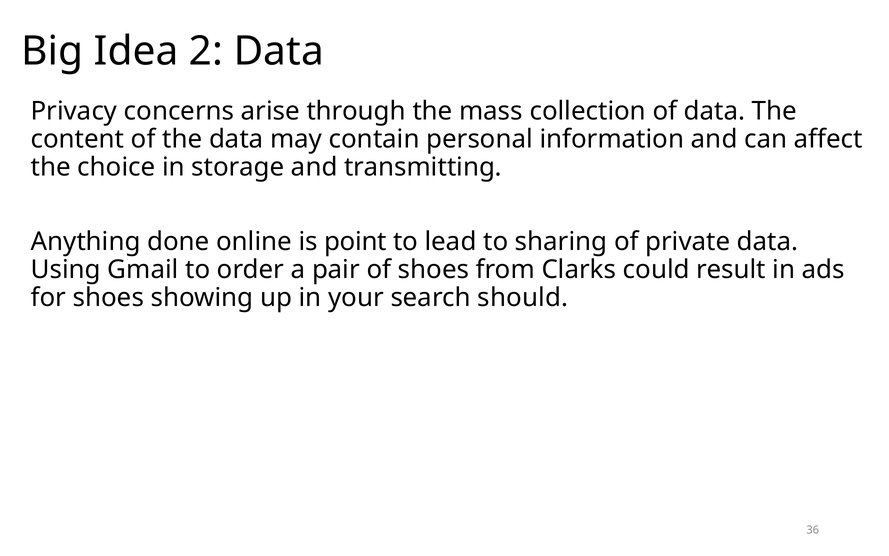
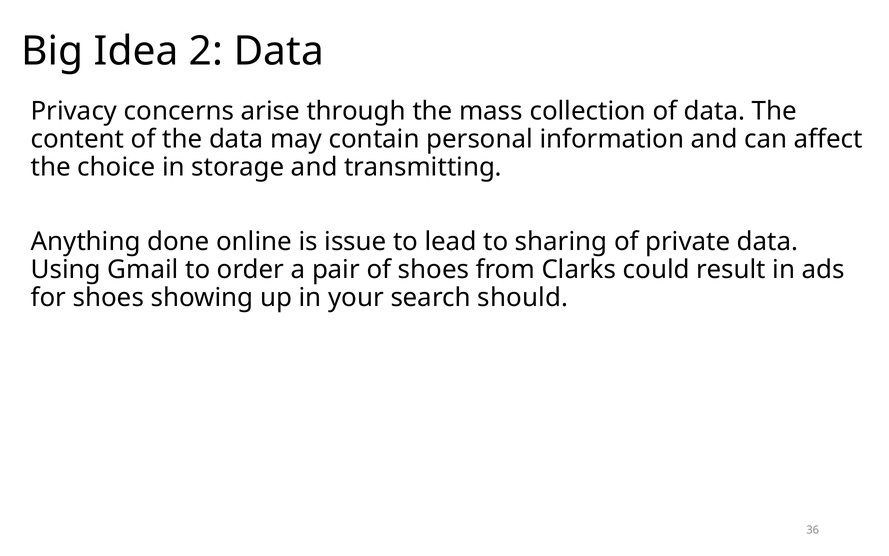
point: point -> issue
